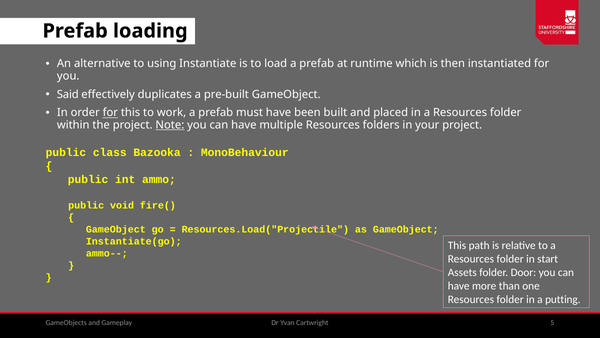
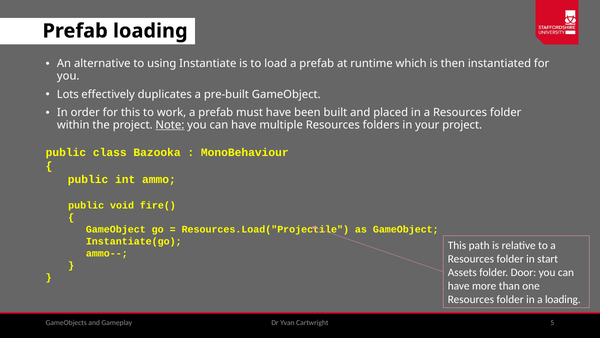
Said: Said -> Lots
for at (110, 113) underline: present -> none
a putting: putting -> loading
